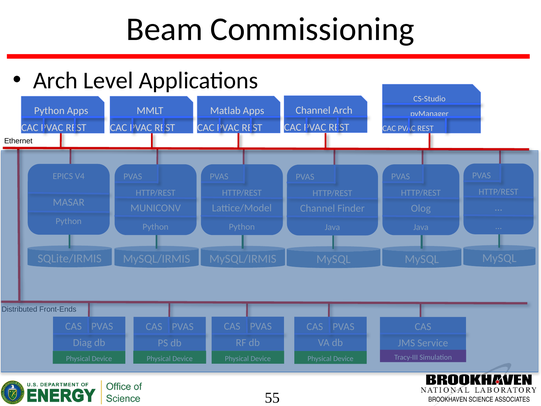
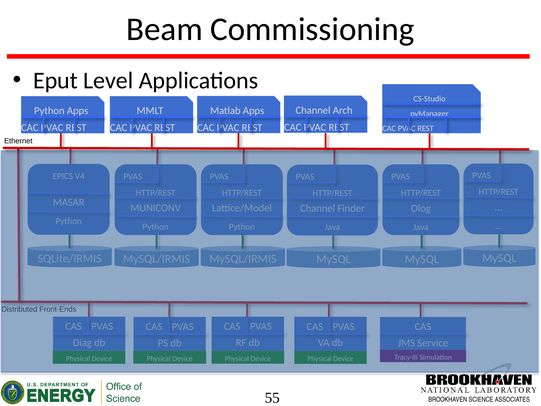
Arch at (56, 80): Arch -> Eput
